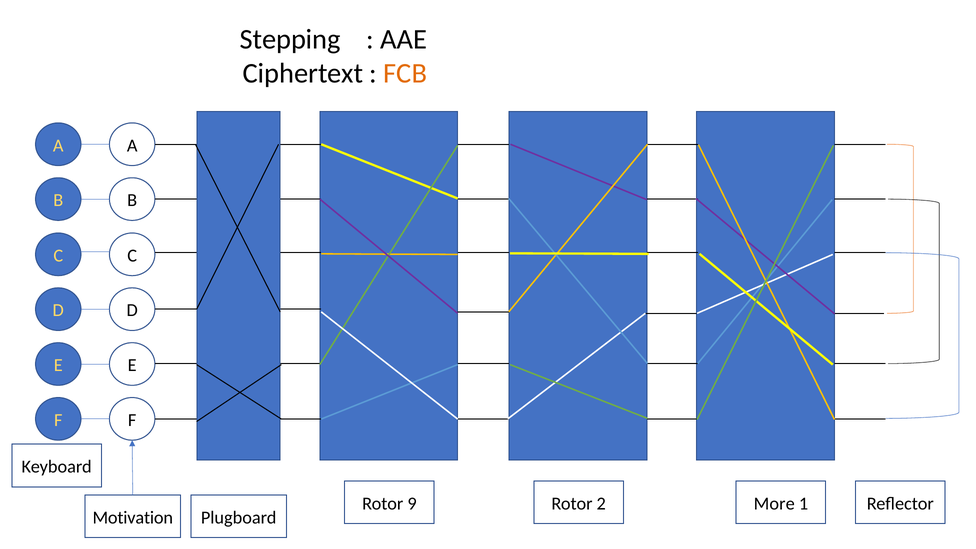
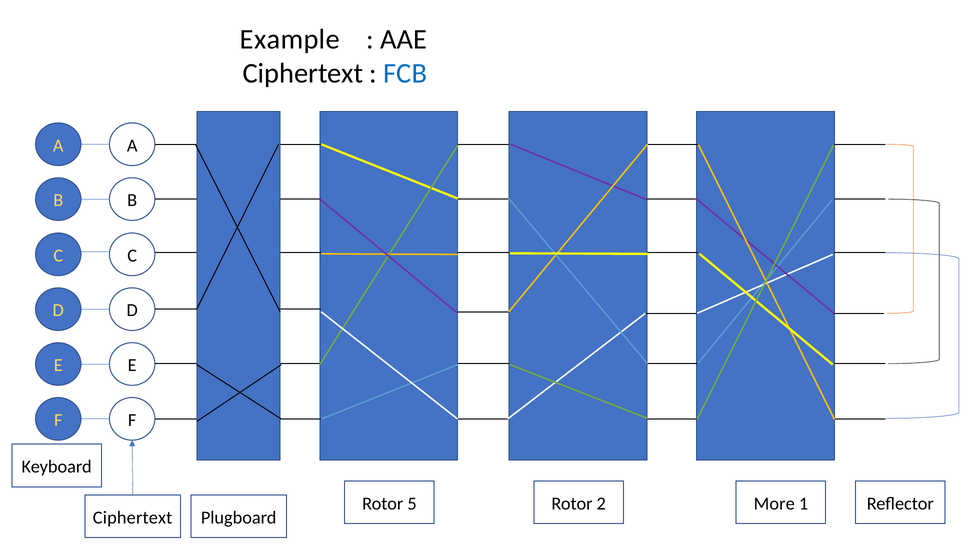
Stepping: Stepping -> Example
FCB colour: orange -> blue
9: 9 -> 5
Motivation at (133, 518): Motivation -> Ciphertext
